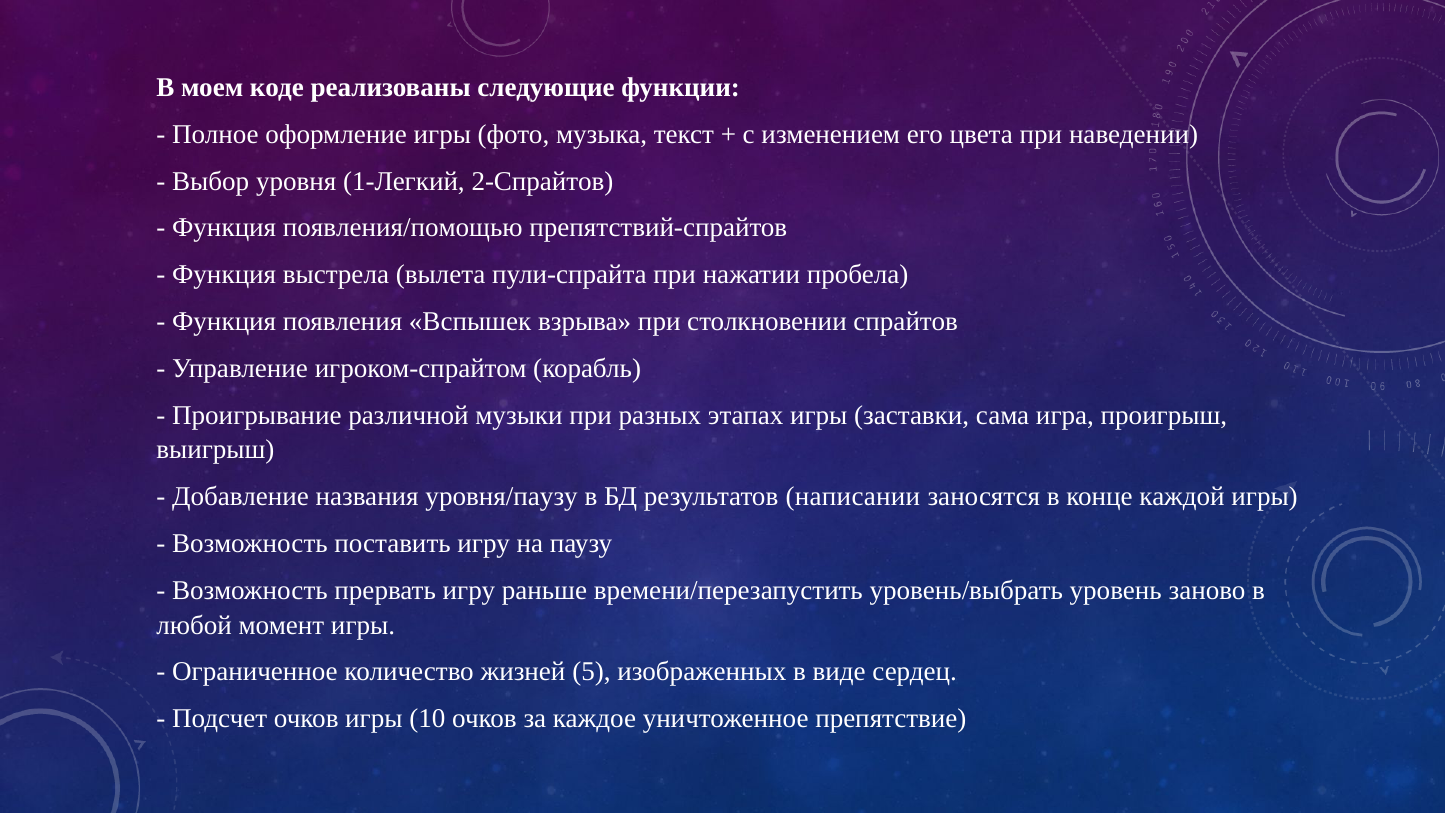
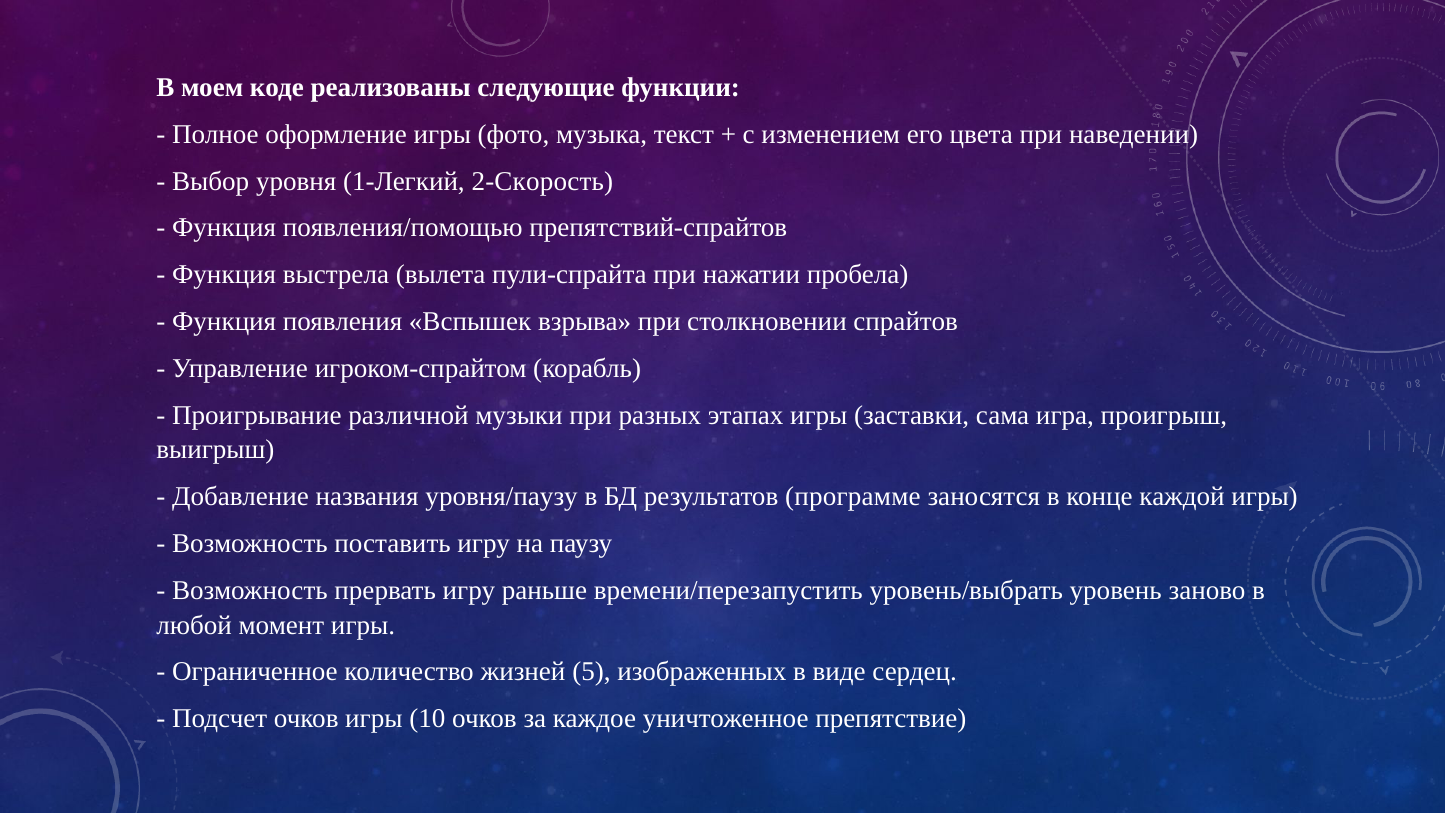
2-Спрайтов: 2-Спрайтов -> 2-Скорость
написании: написании -> программе
